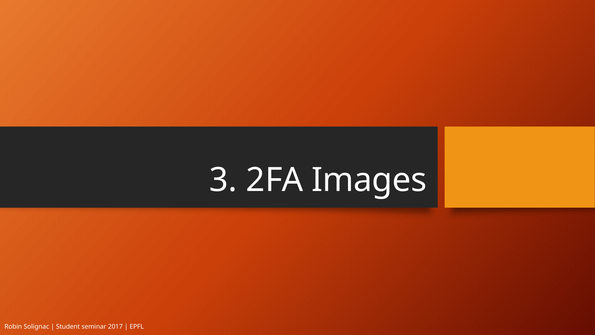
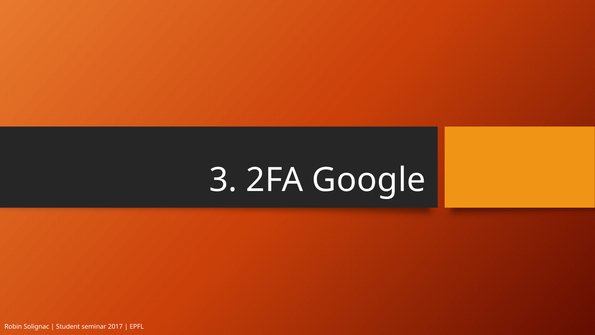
Images: Images -> Google
